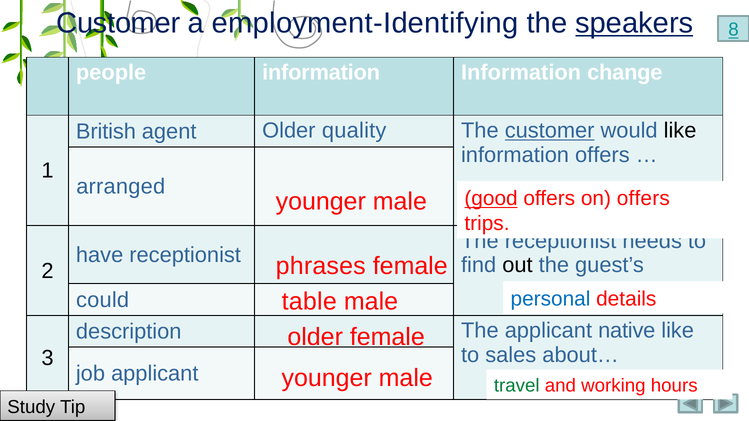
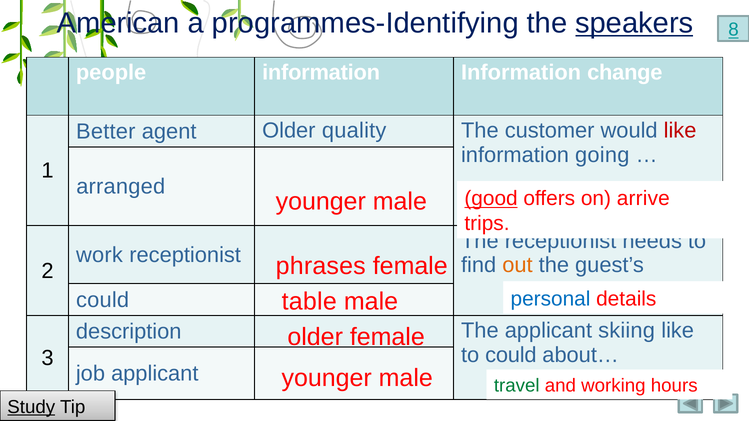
Customer at (118, 23): Customer -> American
employment-Identifying: employment-Identifying -> programmes-Identifying
British: British -> Better
customer at (550, 131) underline: present -> none
like at (680, 131) colour: black -> red
information offers: offers -> going
on offers: offers -> arrive
have: have -> work
out colour: black -> orange
native: native -> skiing
to sales: sales -> could
Study underline: none -> present
